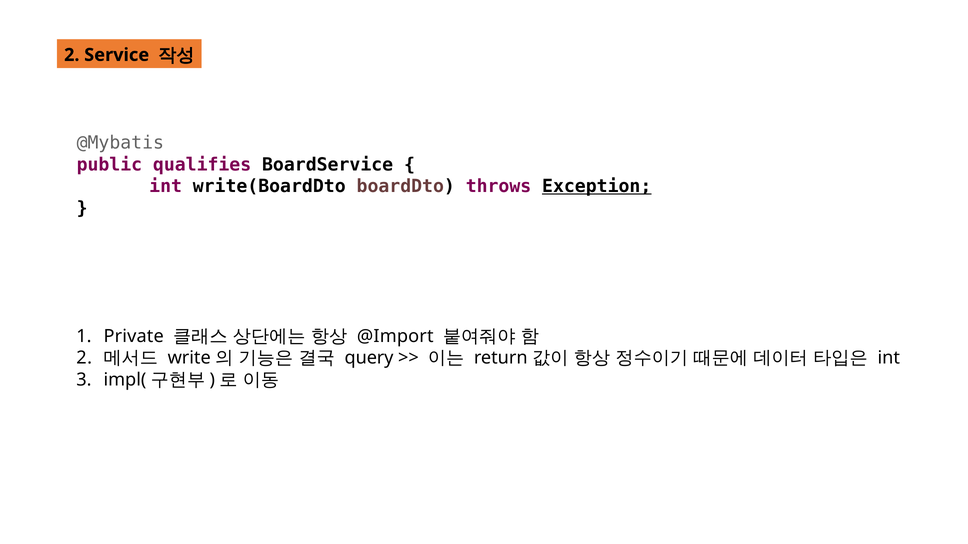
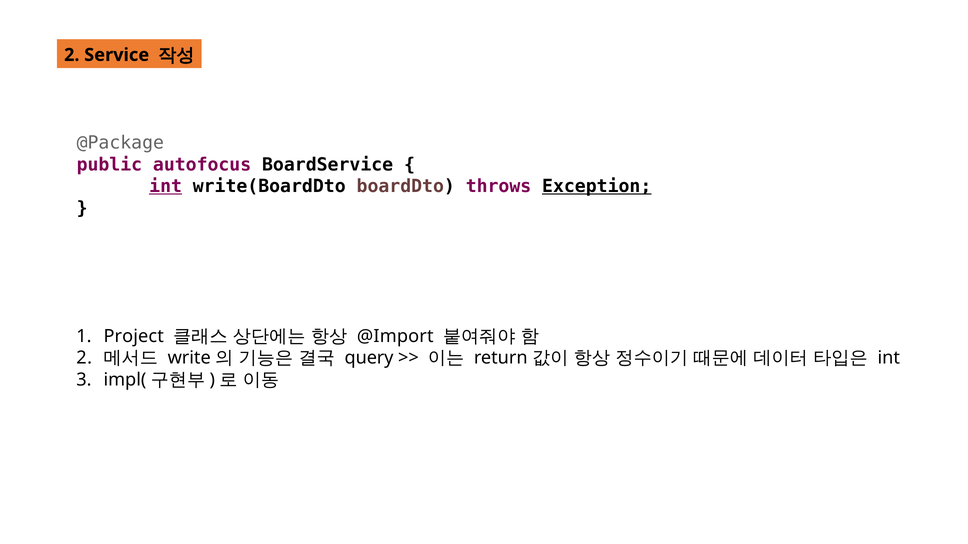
@Mybatis: @Mybatis -> @Package
qualifies: qualifies -> autofocus
int at (166, 187) underline: none -> present
Private: Private -> Project
